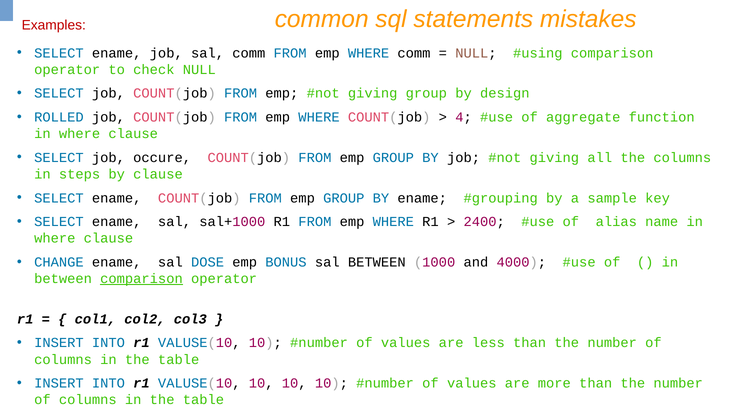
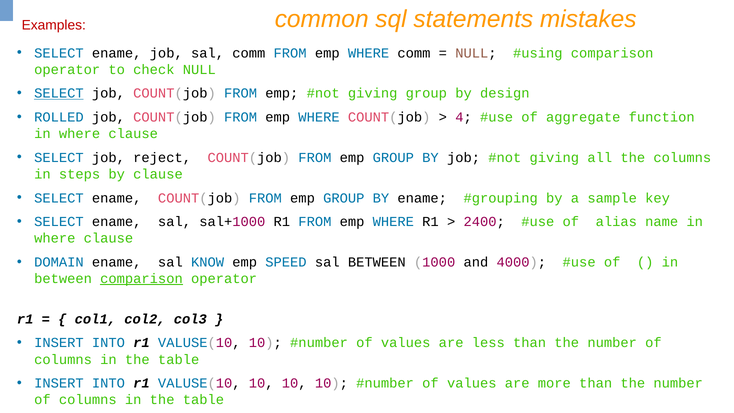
SELECT at (59, 93) underline: none -> present
occure: occure -> reject
CHANGE: CHANGE -> DOMAIN
DOSE: DOSE -> KNOW
BONUS: BONUS -> SPEED
